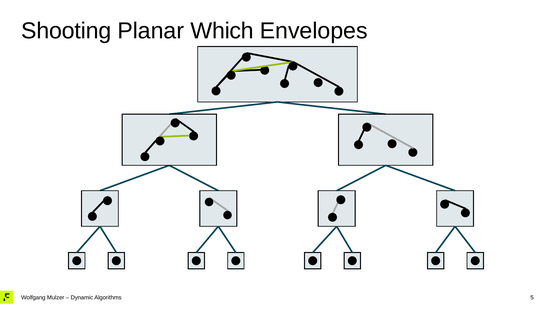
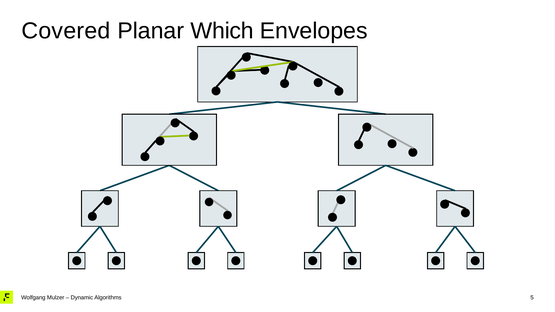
Shooting: Shooting -> Covered
